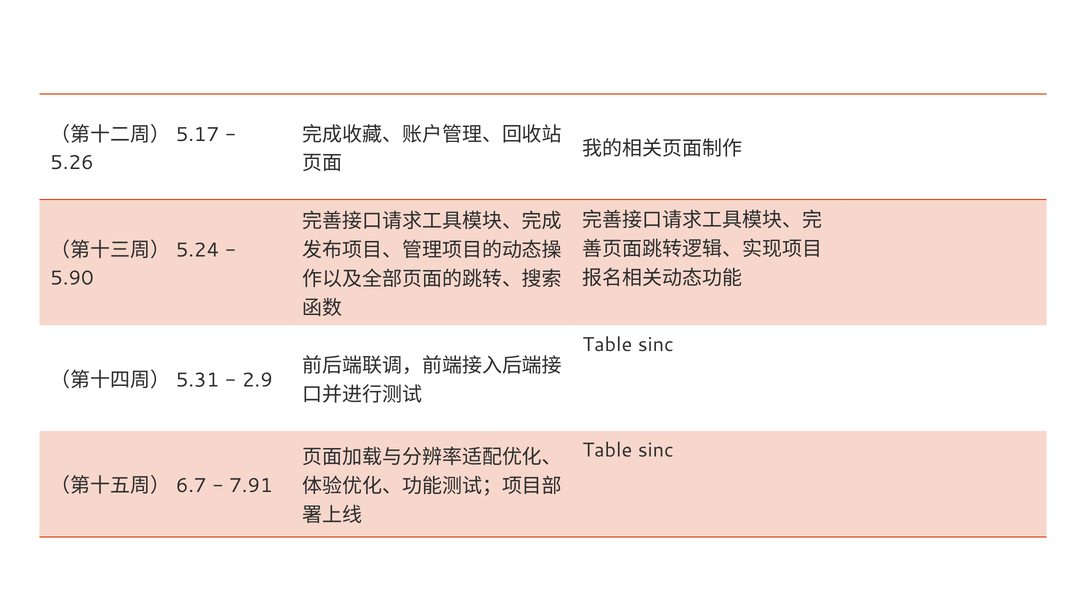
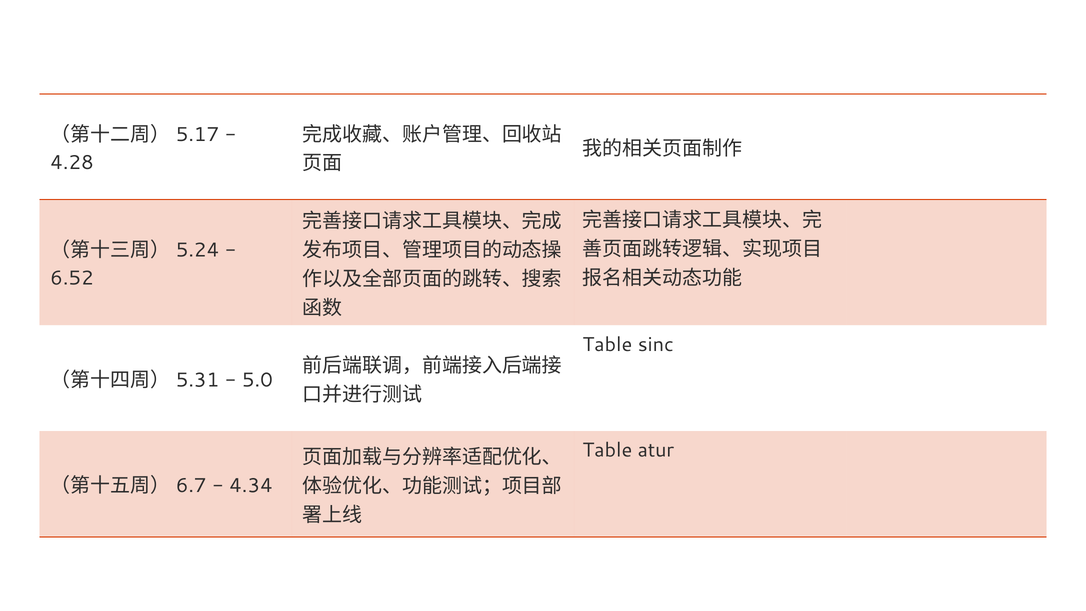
5.26: 5.26 -> 4.28
5.90: 5.90 -> 6.52
2.9: 2.9 -> 5.0
sinc at (656, 450): sinc -> atur
7.91: 7.91 -> 4.34
